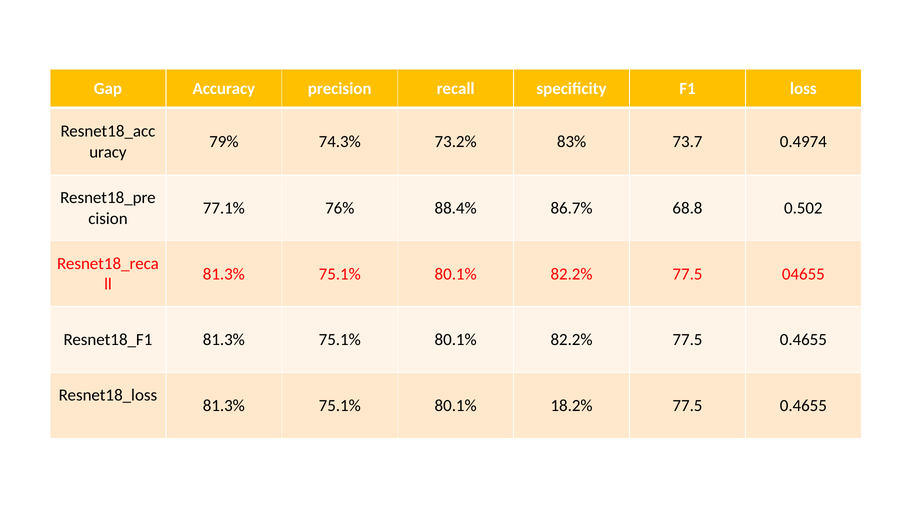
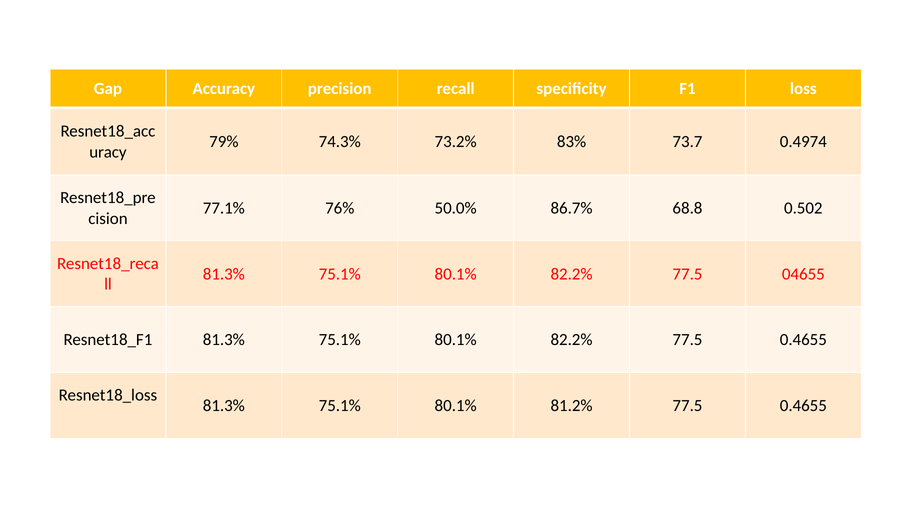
88.4%: 88.4% -> 50.0%
18.2%: 18.2% -> 81.2%
